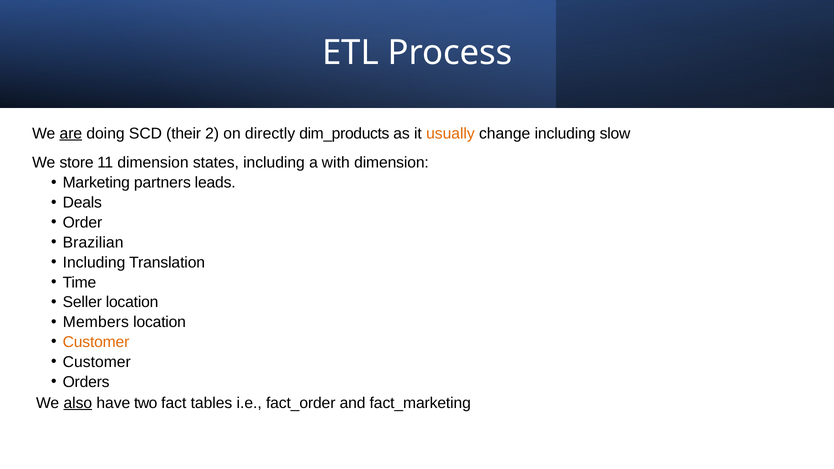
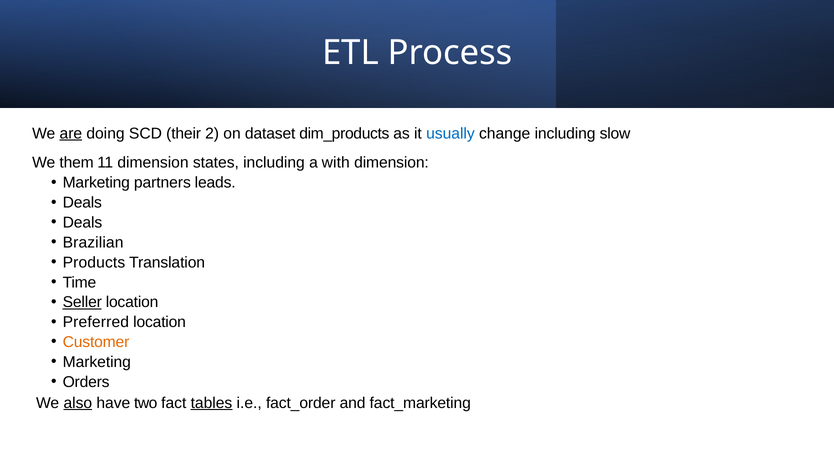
directly: directly -> dataset
usually colour: orange -> blue
store: store -> them
Order at (82, 223): Order -> Deals
Including at (94, 263): Including -> Products
Seller underline: none -> present
Members: Members -> Preferred
Customer at (97, 362): Customer -> Marketing
tables underline: none -> present
